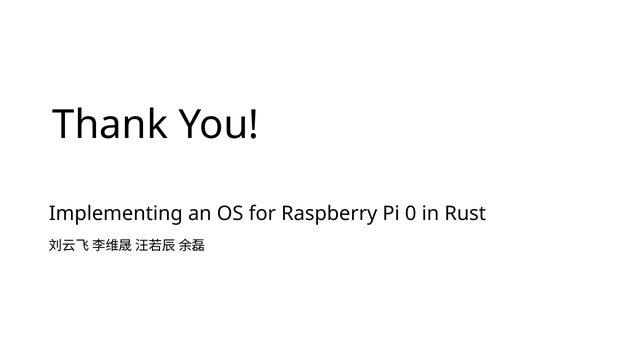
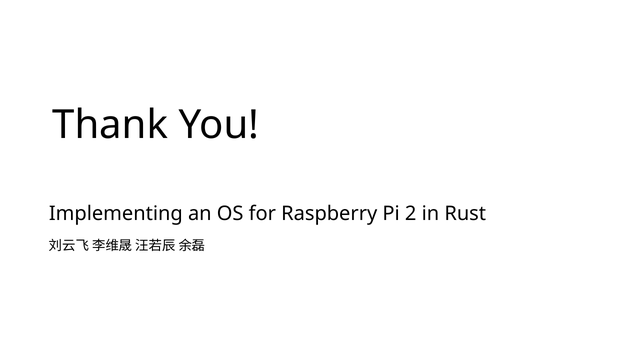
0: 0 -> 2
